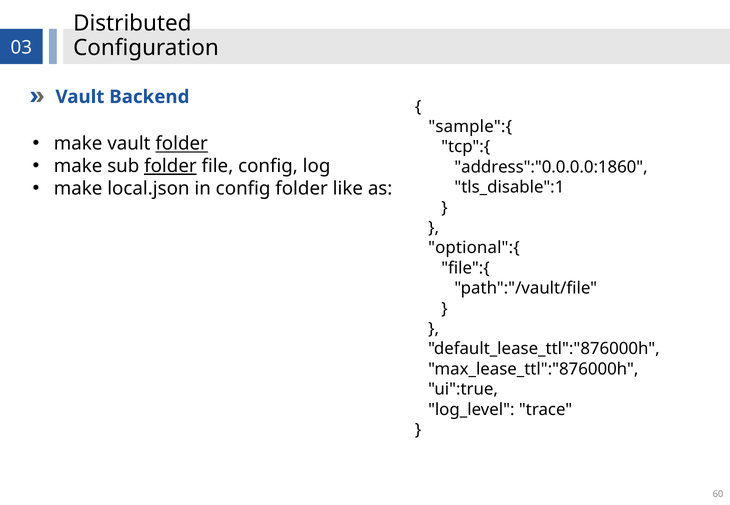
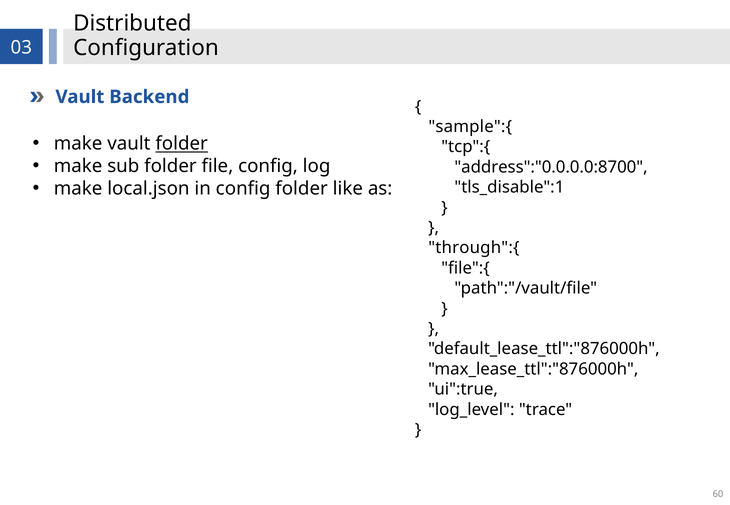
folder at (170, 166) underline: present -> none
address":"0.0.0.0:1860: address":"0.0.0.0:1860 -> address":"0.0.0.0:8700
optional":{: optional":{ -> through":{
